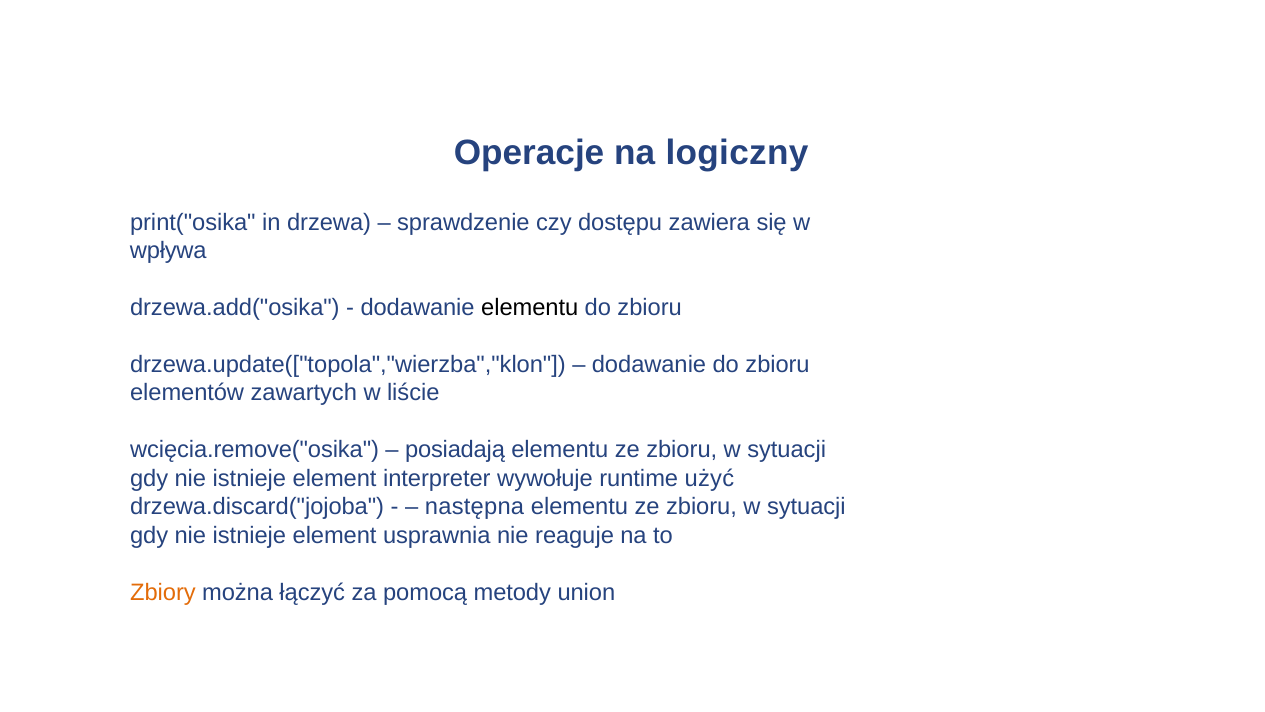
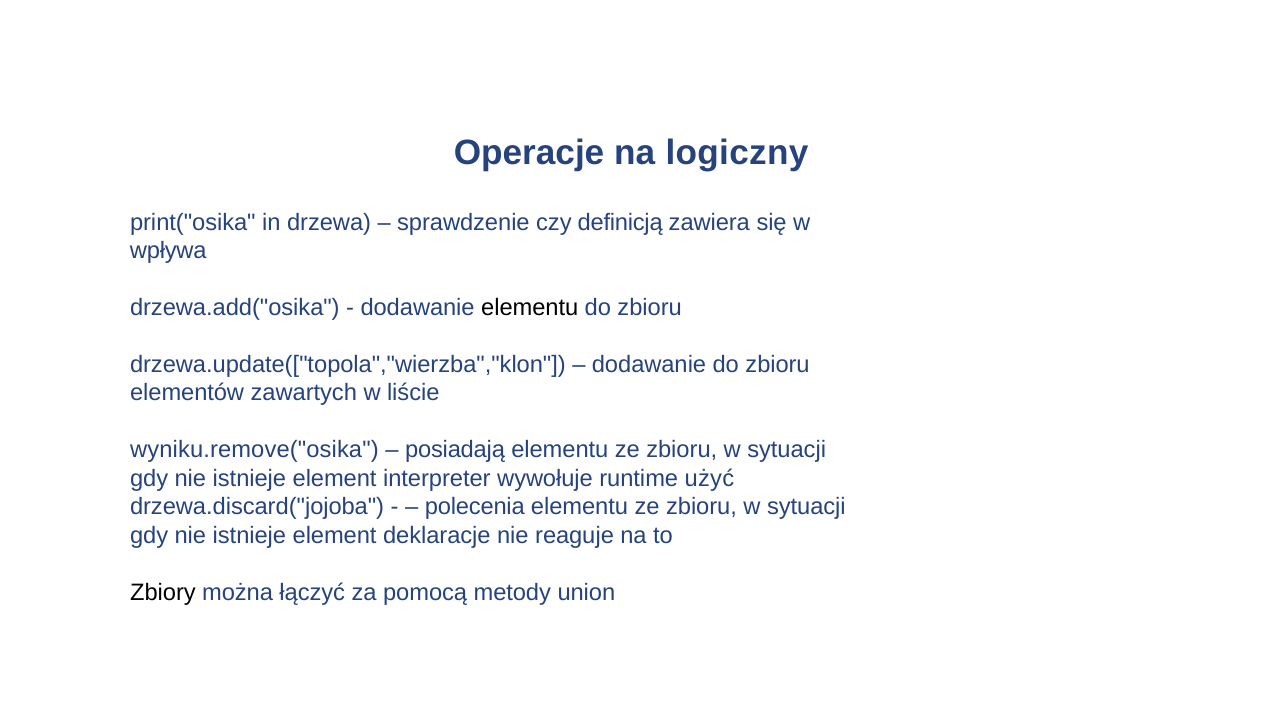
dostępu: dostępu -> definicją
wcięcia.remove("osika: wcięcia.remove("osika -> wyniku.remove("osika
następna: następna -> polecenia
usprawnia: usprawnia -> deklaracje
Zbiory colour: orange -> black
